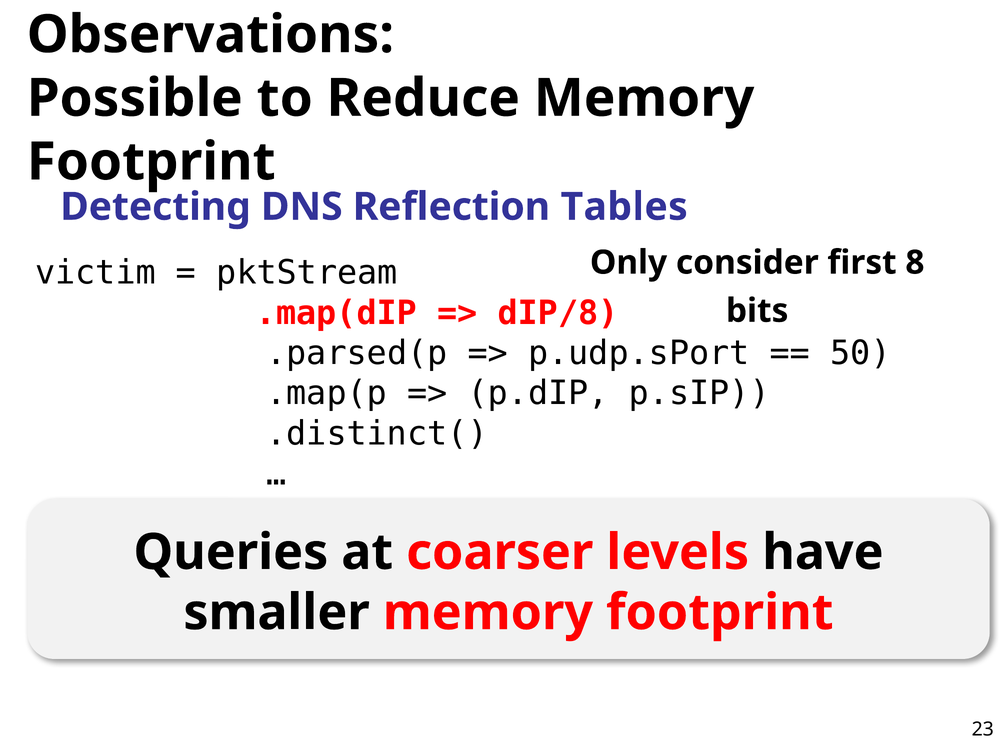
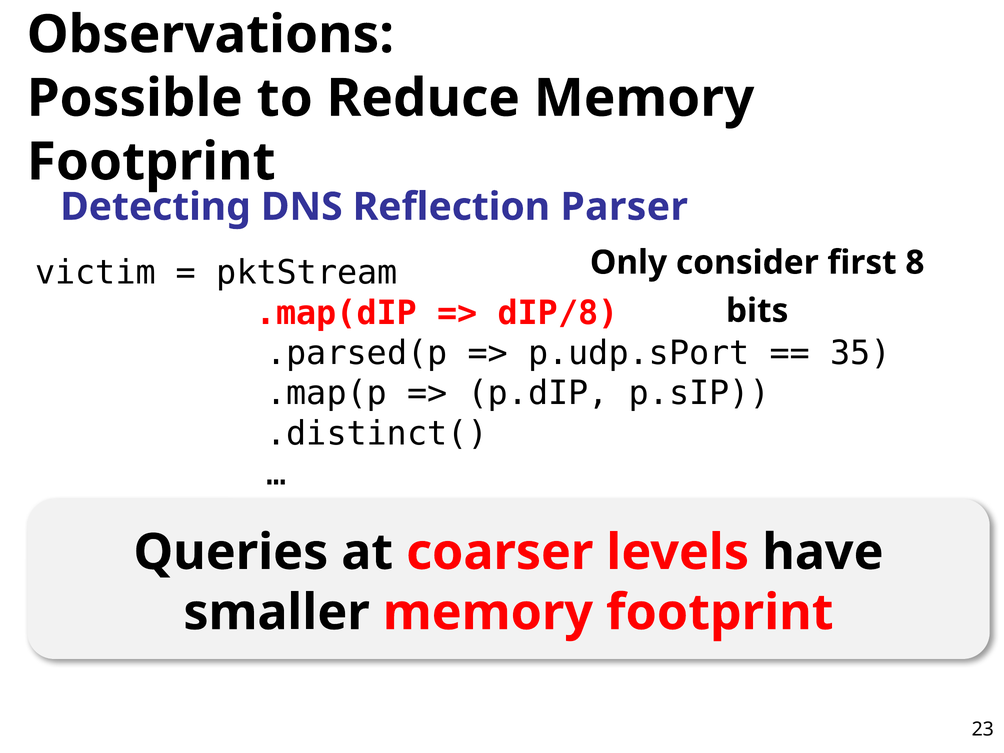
Tables: Tables -> Parser
50: 50 -> 35
